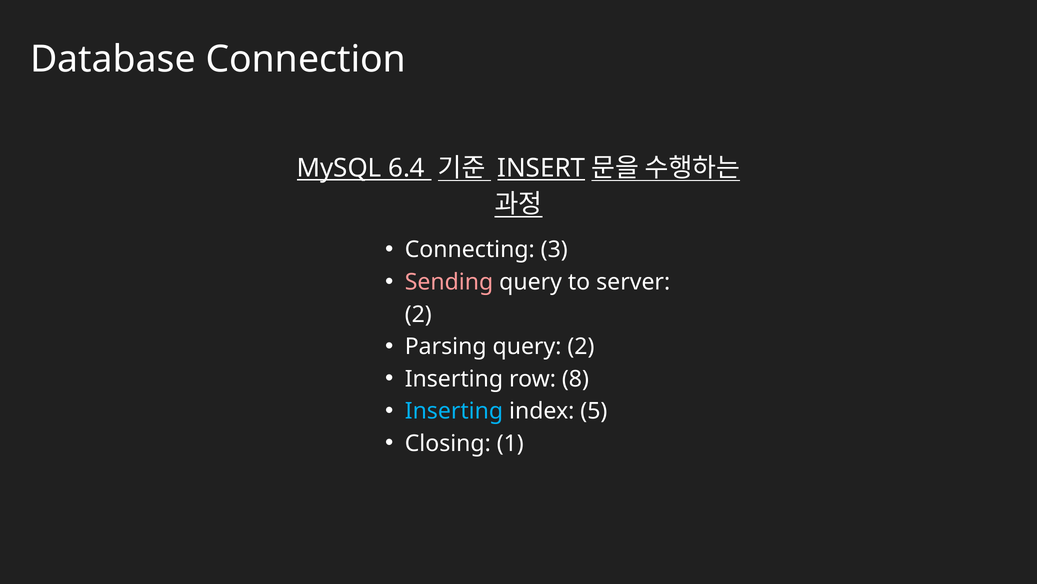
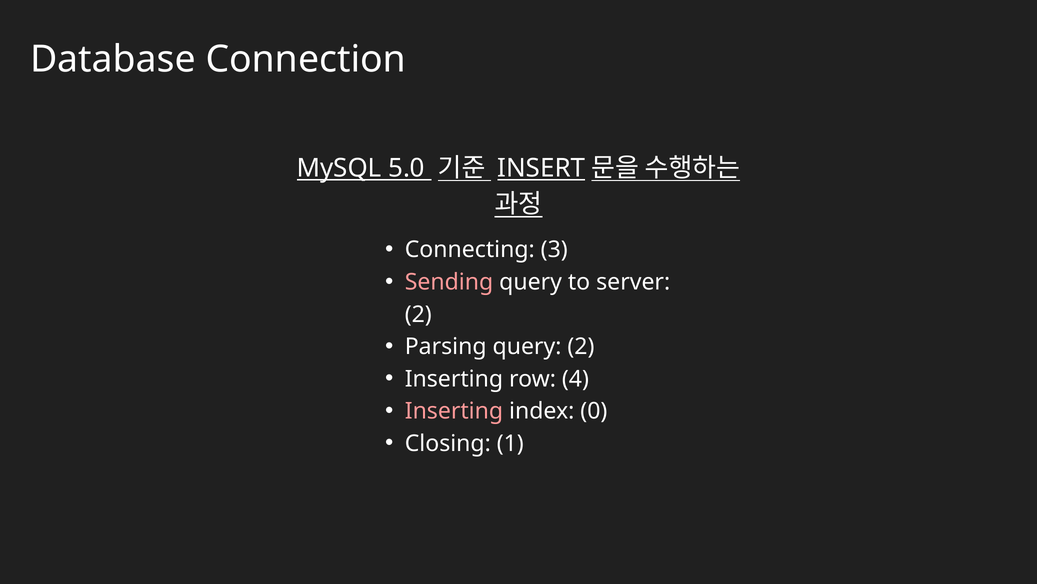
6.4: 6.4 -> 5.0
8: 8 -> 4
Inserting at (454, 411) colour: light blue -> pink
5: 5 -> 0
